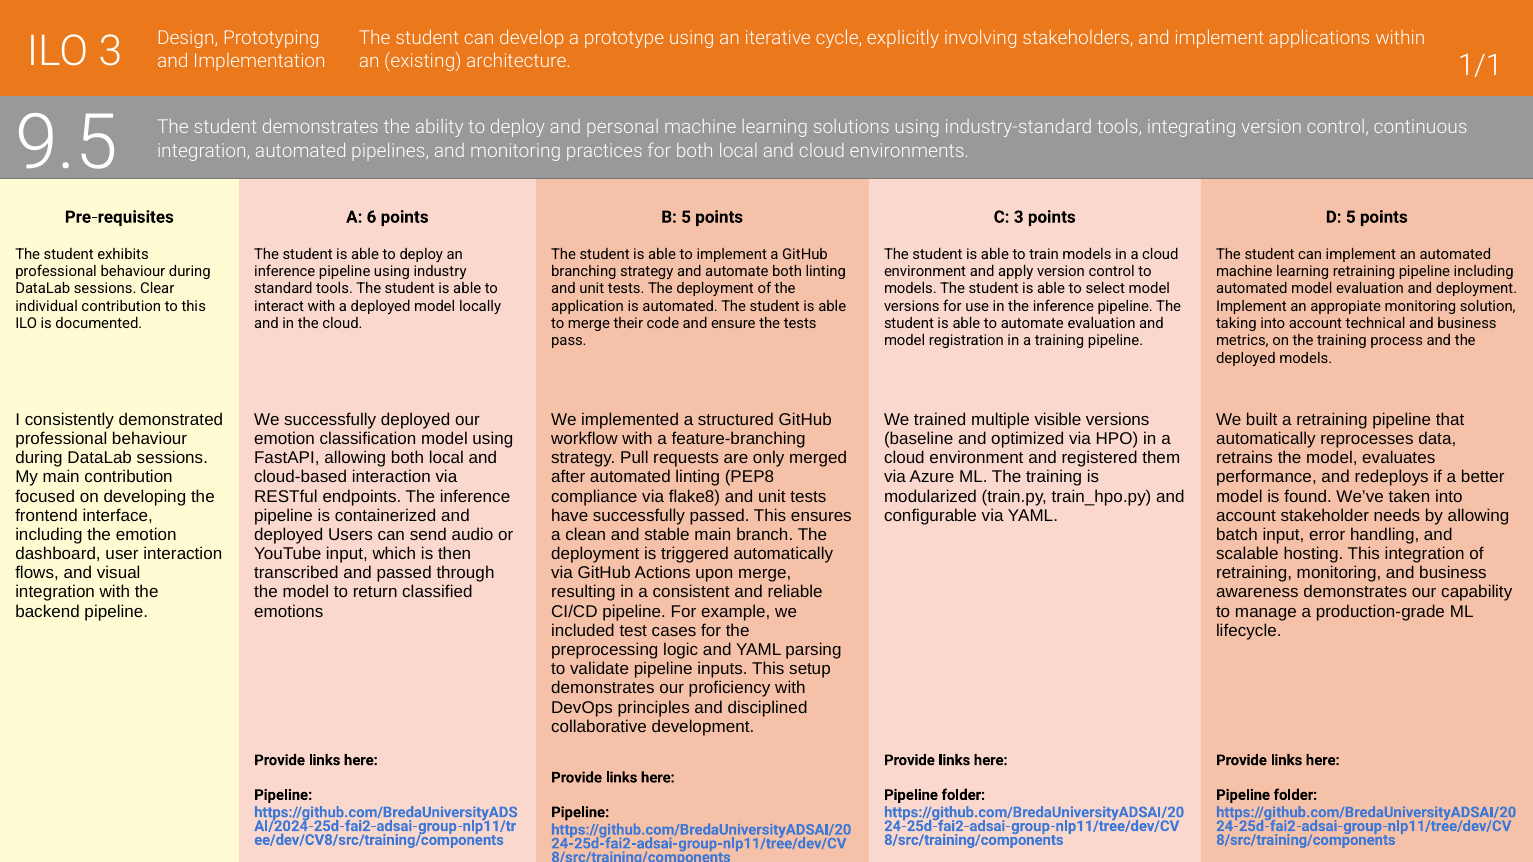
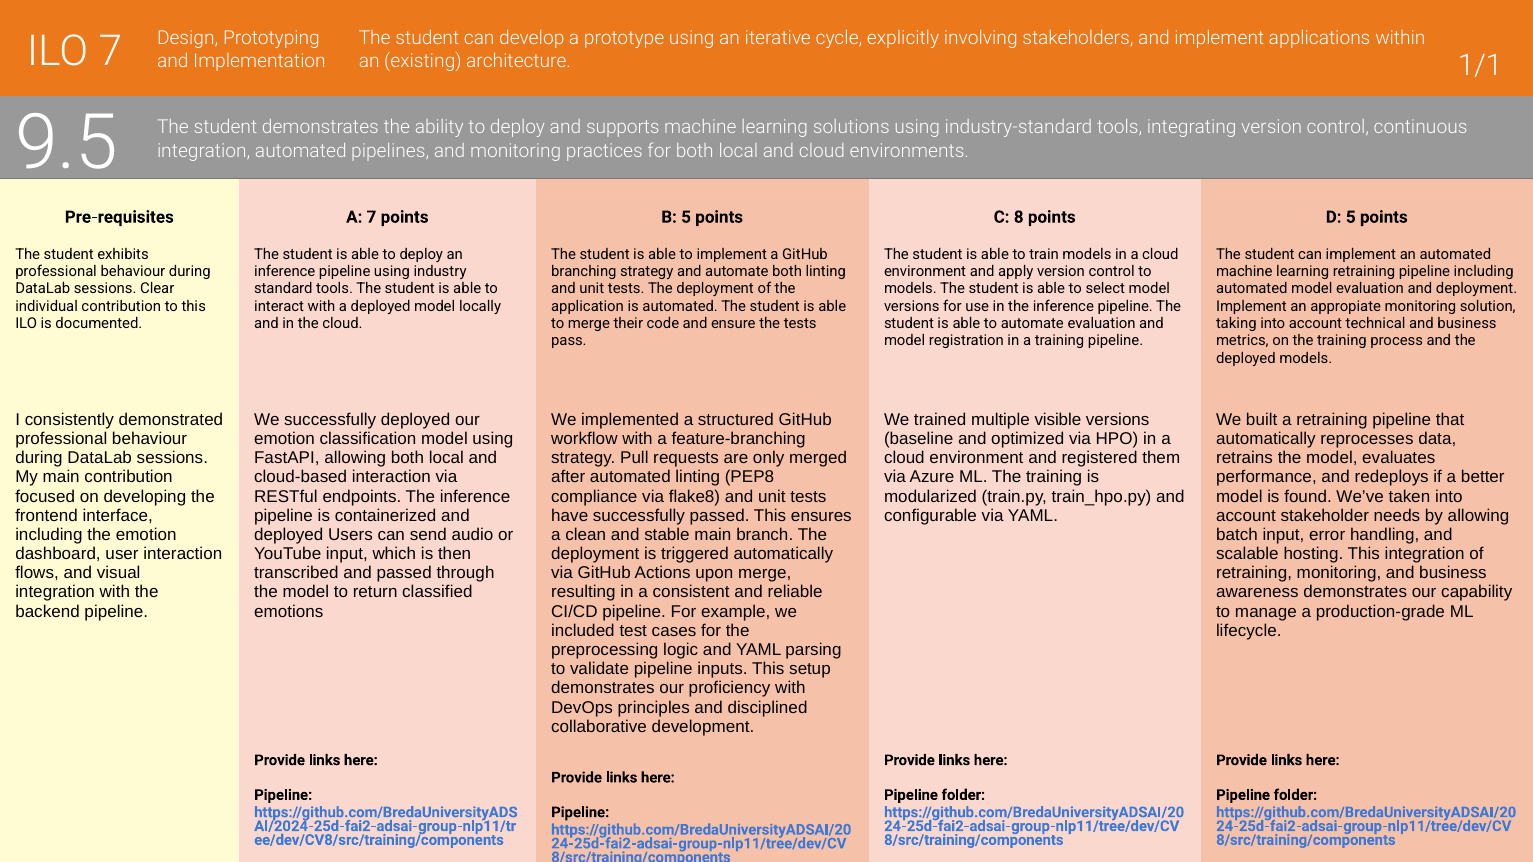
ILO 3: 3 -> 7
personal: personal -> supports
A 6: 6 -> 7
C 3: 3 -> 8
